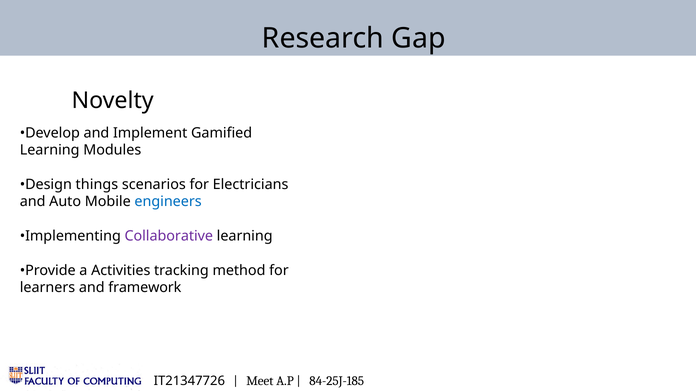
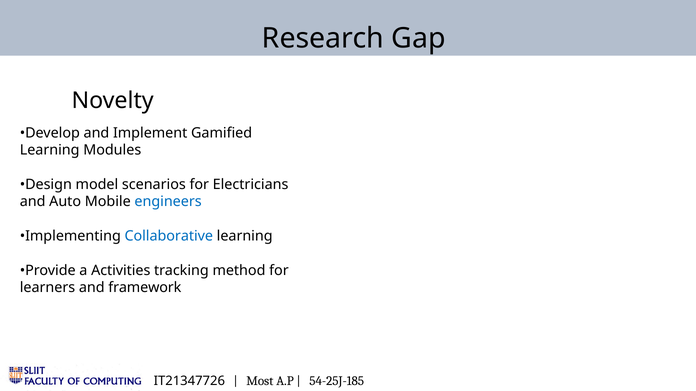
things: things -> model
Collaborative colour: purple -> blue
Meet: Meet -> Most
84-25J-185: 84-25J-185 -> 54-25J-185
